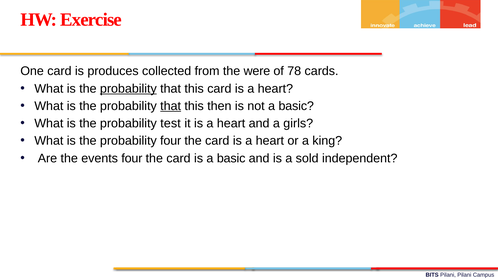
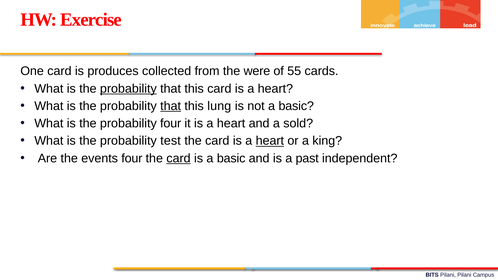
78: 78 -> 55
then: then -> lung
probability test: test -> four
girls: girls -> sold
probability four: four -> test
heart at (270, 141) underline: none -> present
card at (178, 158) underline: none -> present
sold: sold -> past
